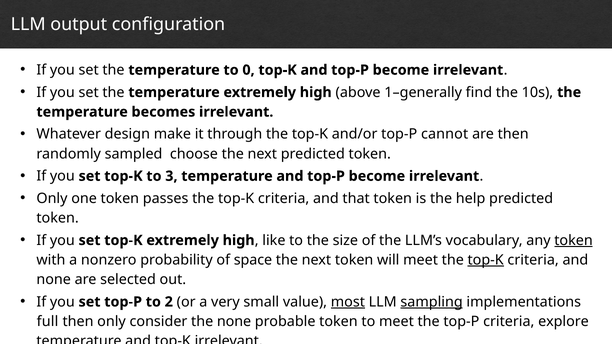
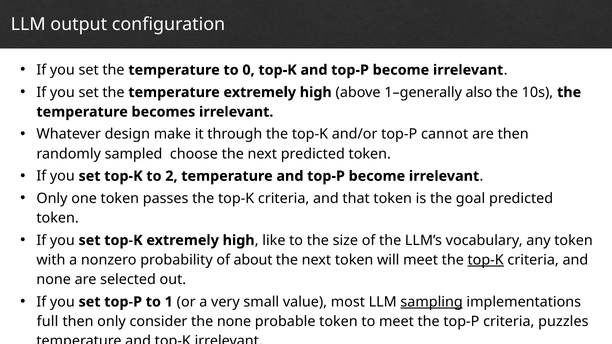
find: find -> also
3: 3 -> 2
help: help -> goal
token at (574, 240) underline: present -> none
space: space -> about
2: 2 -> 1
most underline: present -> none
explore: explore -> puzzles
